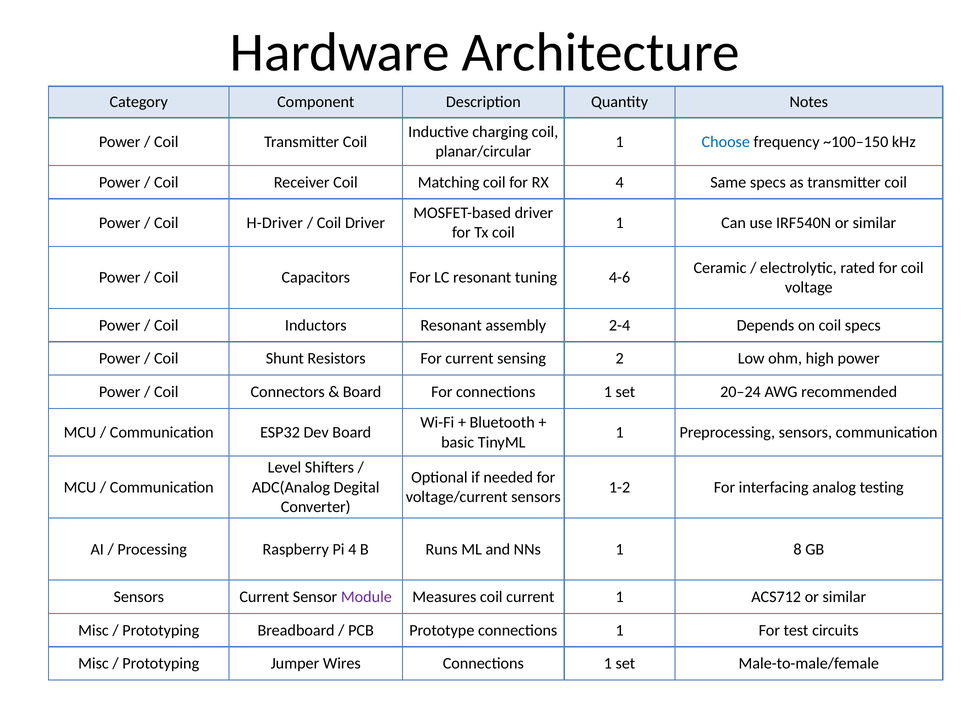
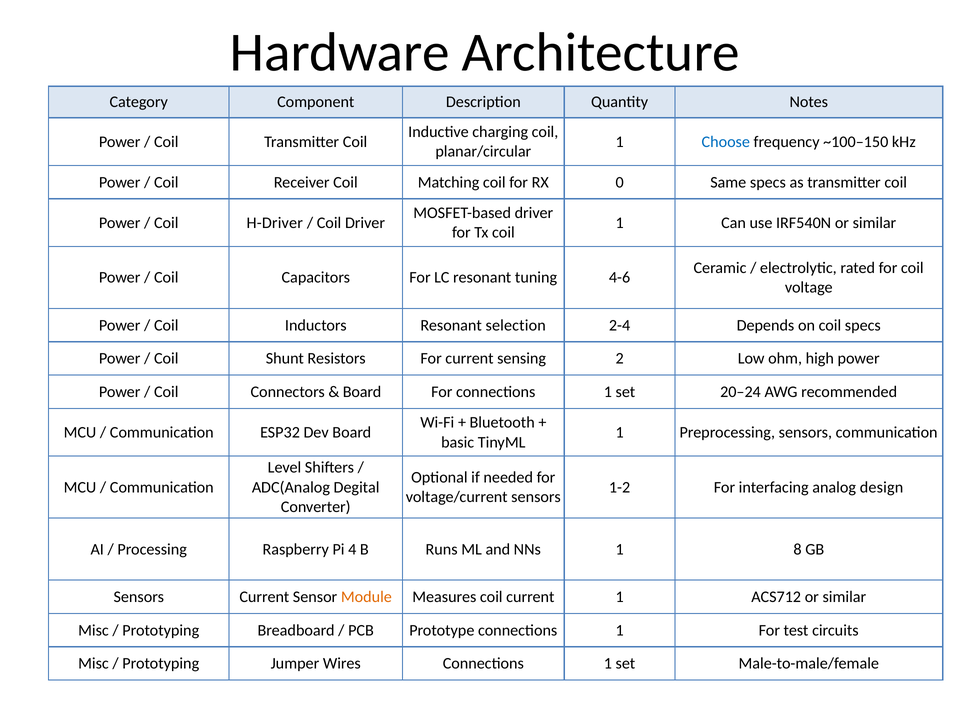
RX 4: 4 -> 0
assembly: assembly -> selection
testing: testing -> design
Module colour: purple -> orange
